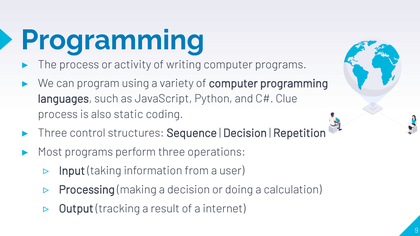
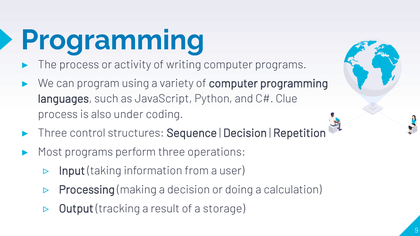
static: static -> under
internet: internet -> storage
